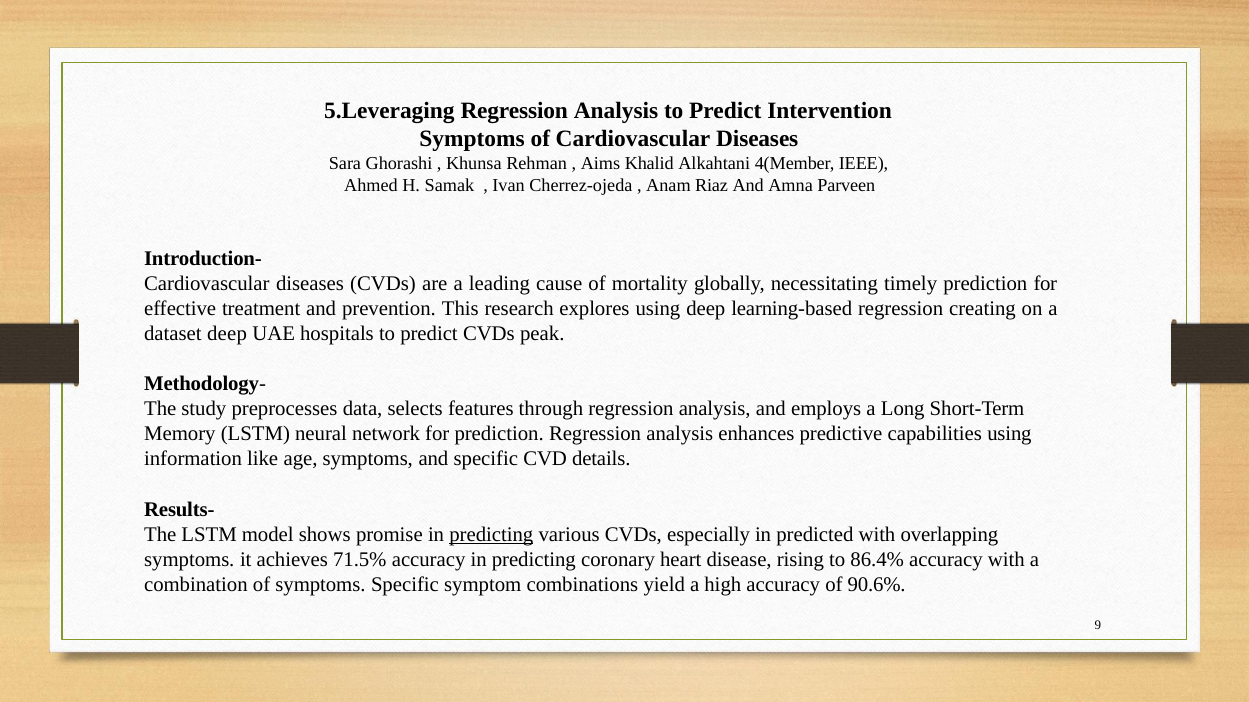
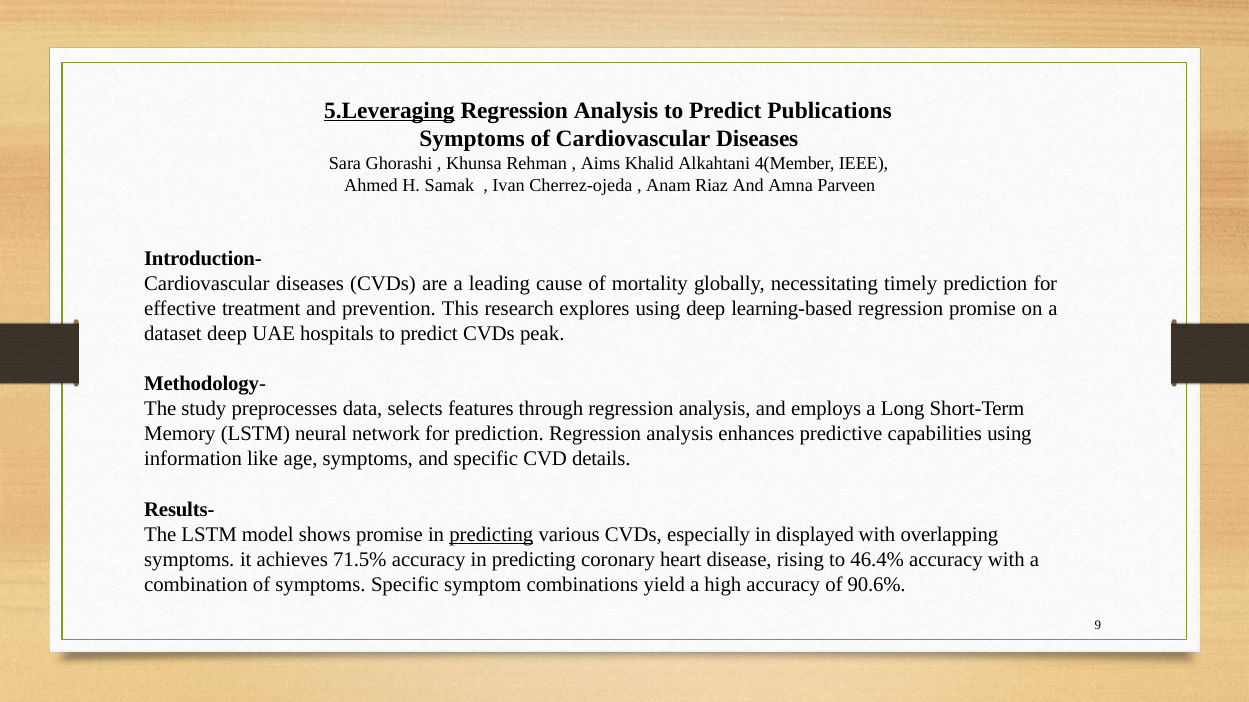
5.Leveraging underline: none -> present
Intervention: Intervention -> Publications
regression creating: creating -> promise
predicted: predicted -> displayed
86.4%: 86.4% -> 46.4%
